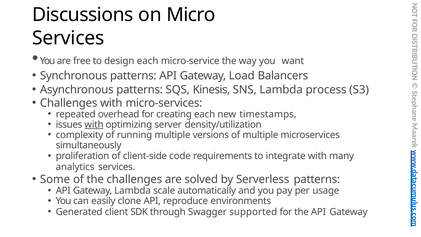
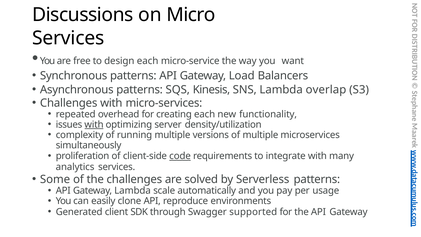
process: process -> overlap
timestamps: timestamps -> functionality
code underline: none -> present
